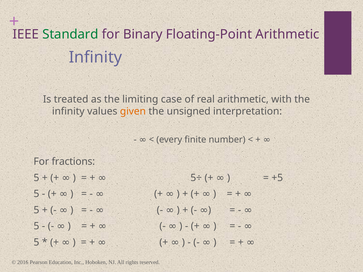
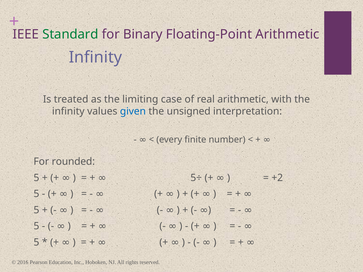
given colour: orange -> blue
fractions: fractions -> rounded
+5: +5 -> +2
